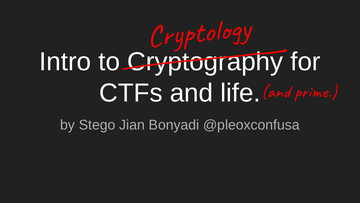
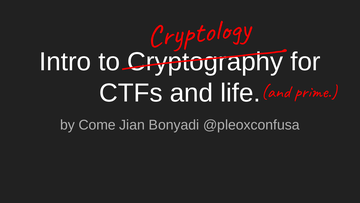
Stego: Stego -> Come
